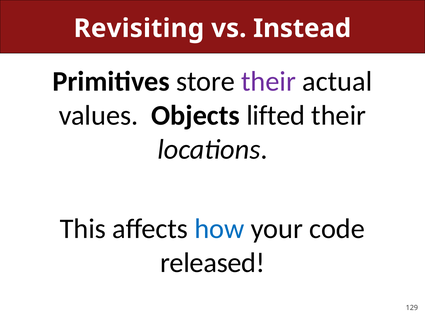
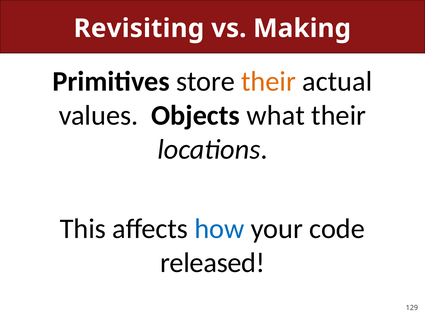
Instead: Instead -> Making
their at (269, 81) colour: purple -> orange
lifted: lifted -> what
